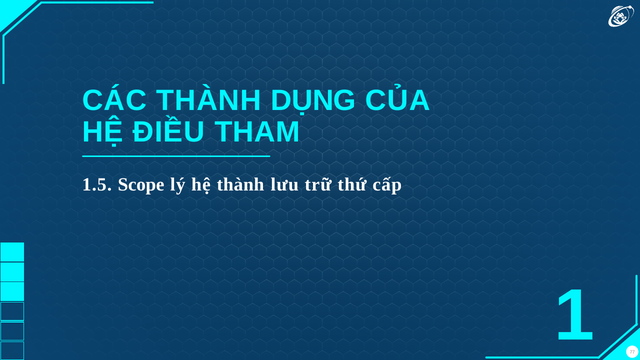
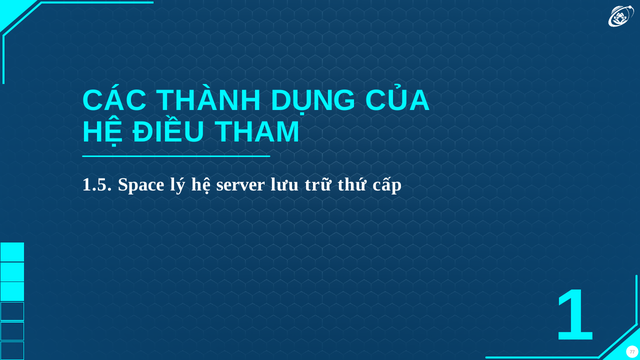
Scope: Scope -> Space
hệ thành: thành -> server
